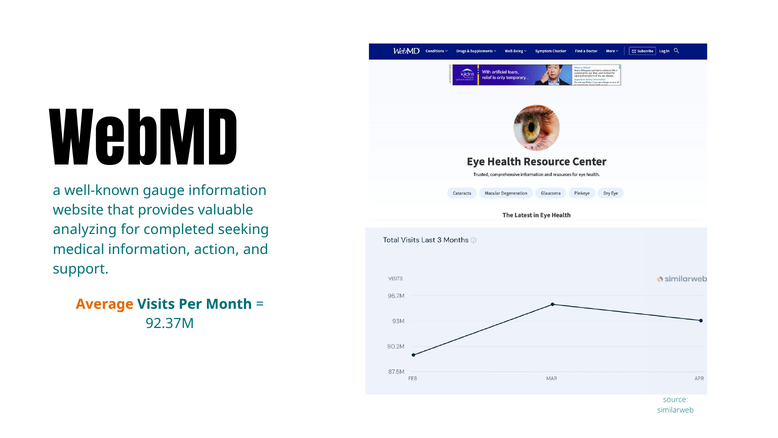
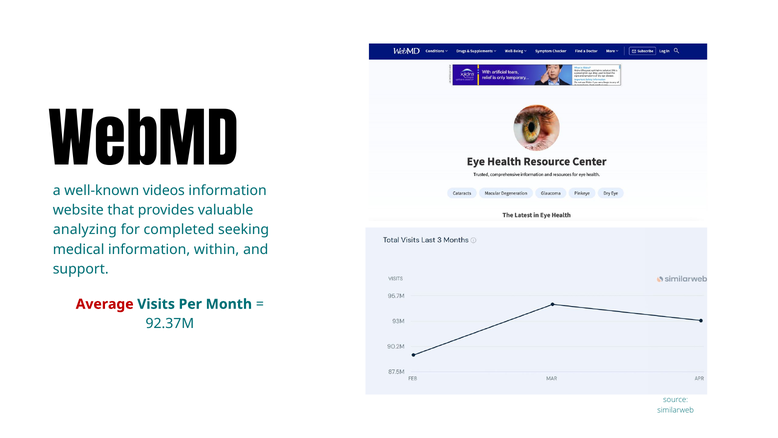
gauge: gauge -> videos
action: action -> within
Average colour: orange -> red
